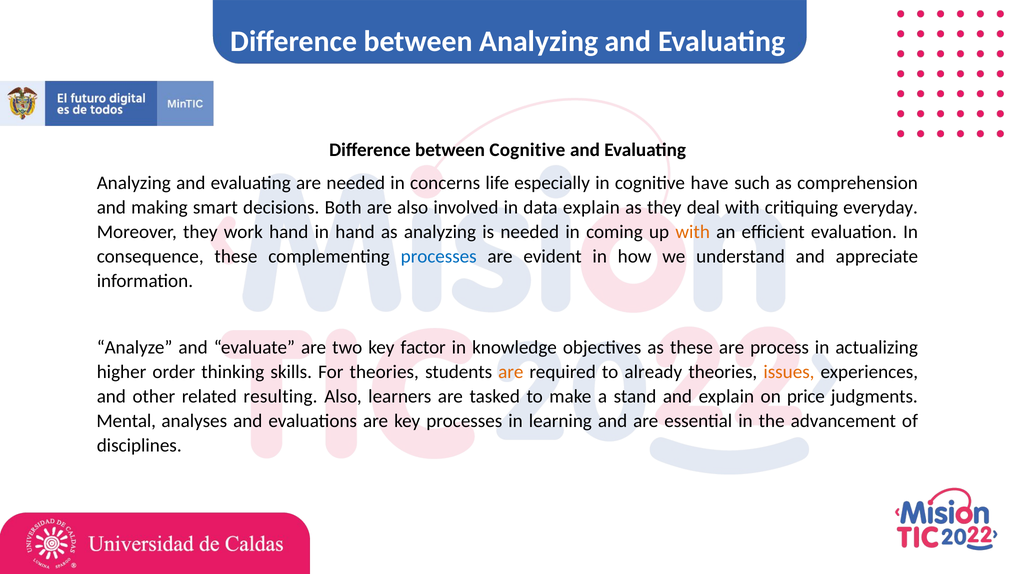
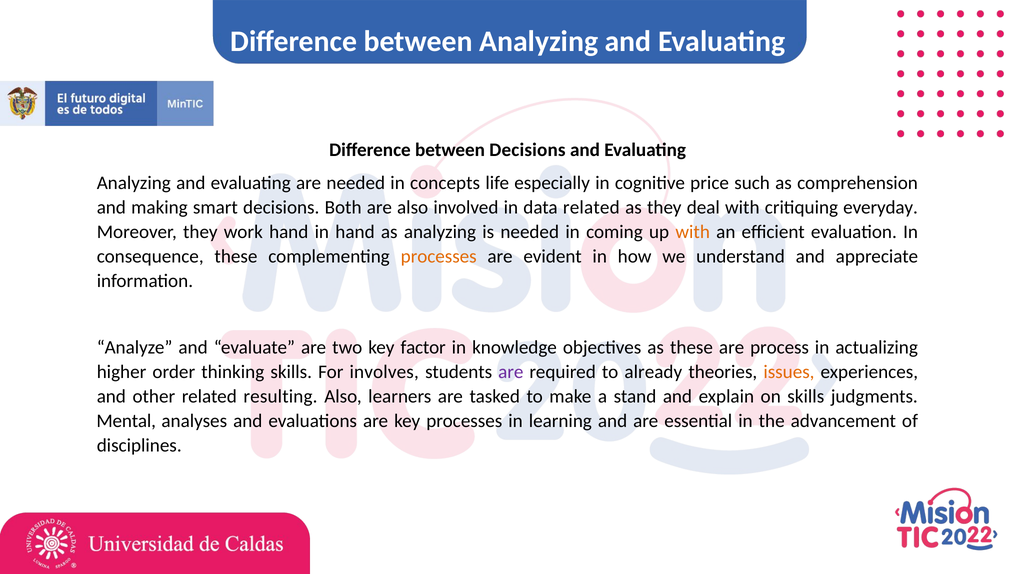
between Cognitive: Cognitive -> Decisions
concerns: concerns -> concepts
have: have -> price
data explain: explain -> related
processes at (439, 256) colour: blue -> orange
For theories: theories -> involves
are at (511, 372) colour: orange -> purple
on price: price -> skills
